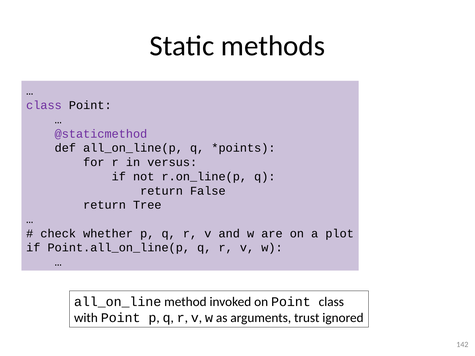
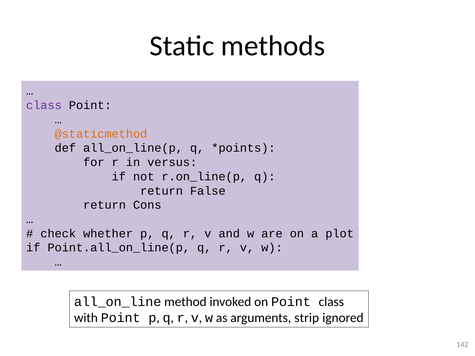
@staticmethod colour: purple -> orange
Tree: Tree -> Cons
trust: trust -> strip
